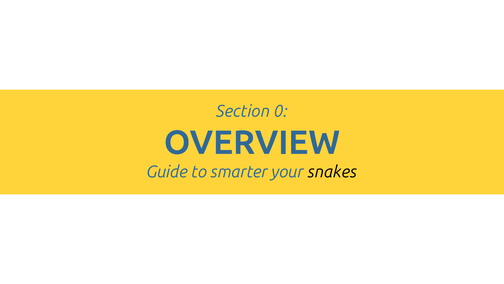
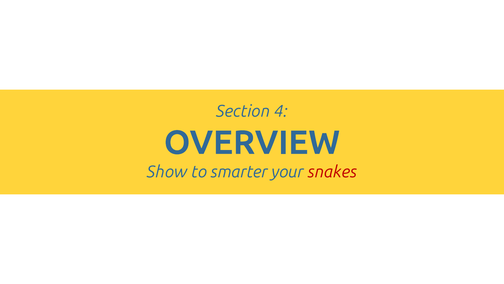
0: 0 -> 4
Guide: Guide -> Show
snakes colour: black -> red
